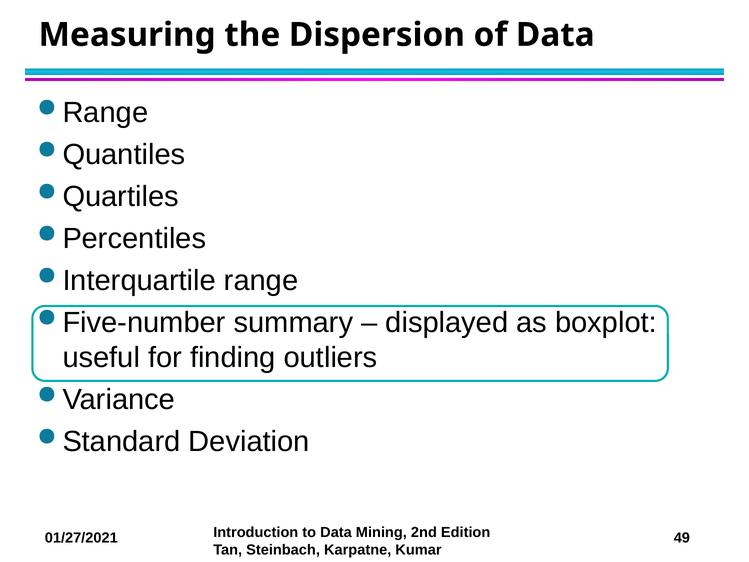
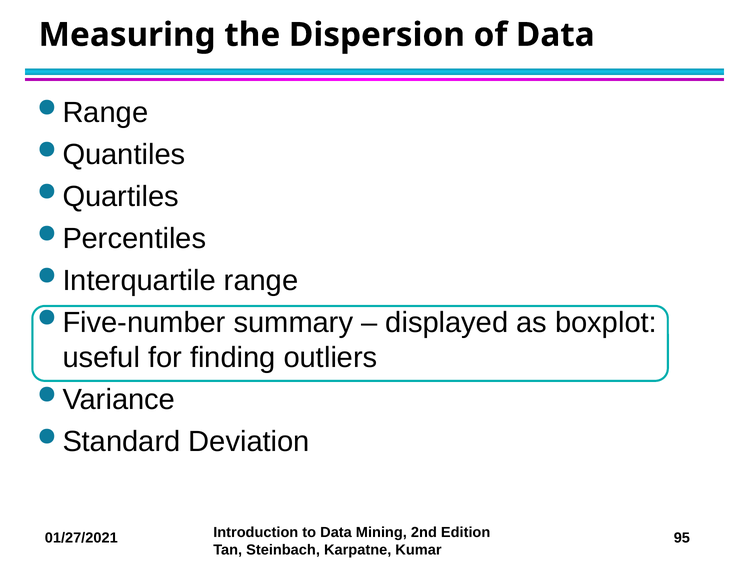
49: 49 -> 95
